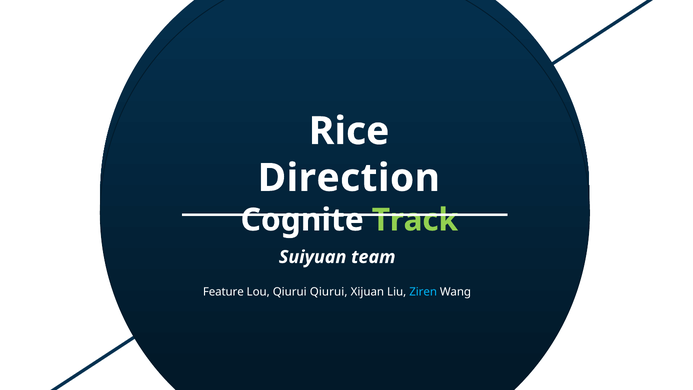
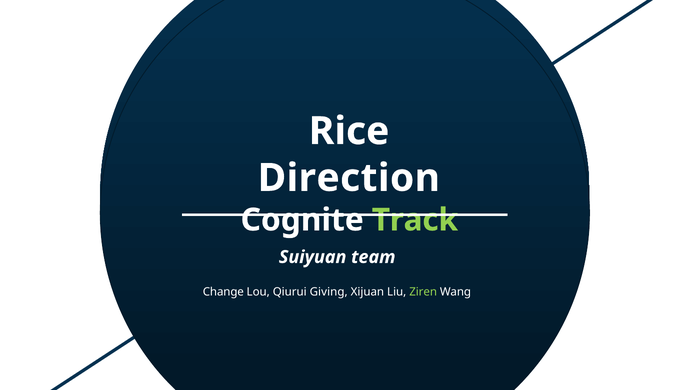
Feature: Feature -> Change
Qiurui Qiurui: Qiurui -> Giving
Ziren colour: light blue -> light green
